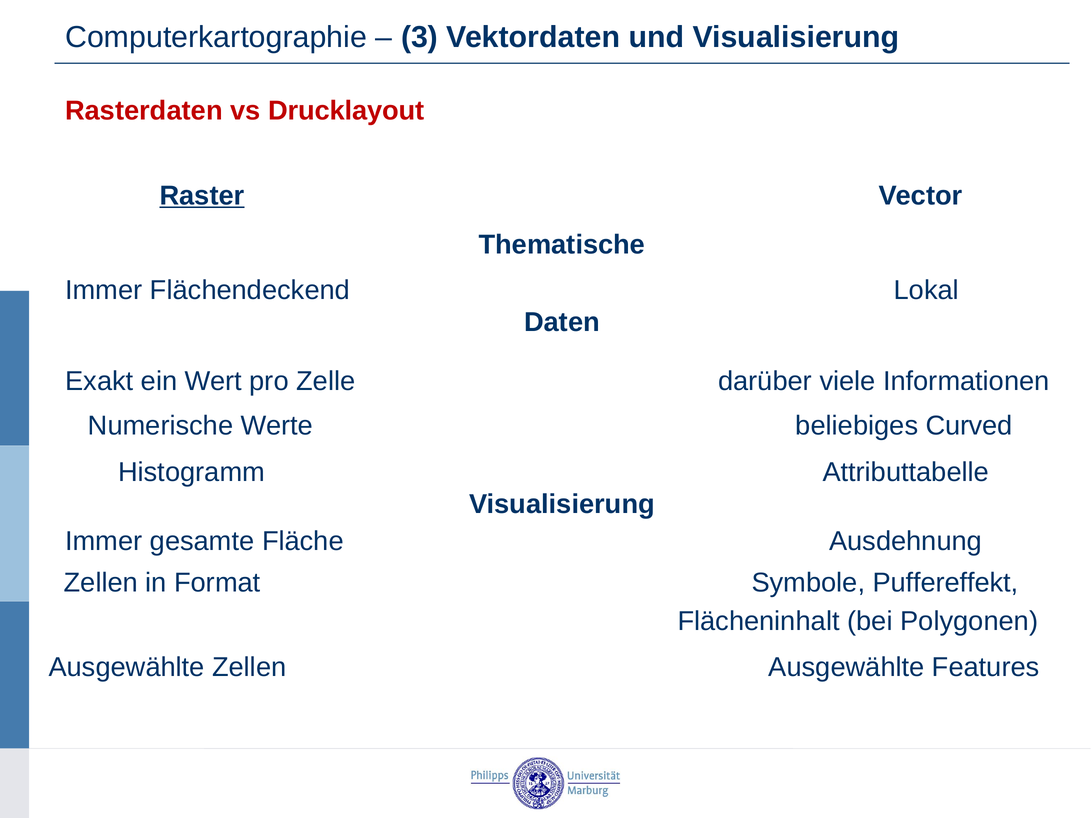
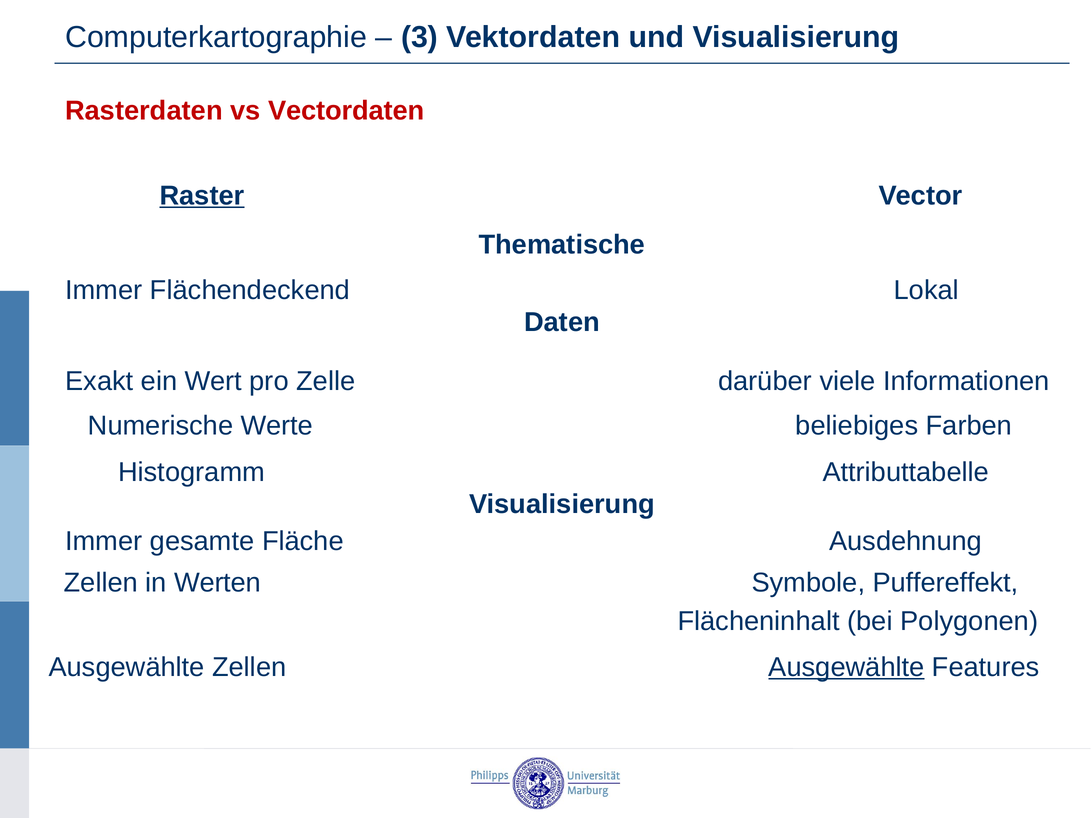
Drucklayout: Drucklayout -> Vectordaten
Curved: Curved -> Farben
Format: Format -> Werten
Ausgewählte at (846, 667) underline: none -> present
